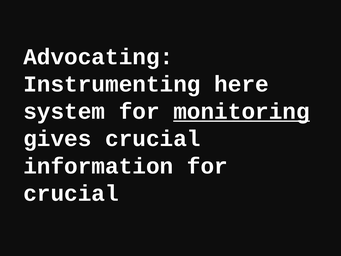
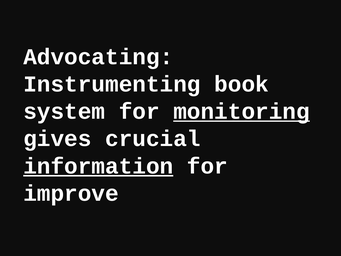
here: here -> book
information underline: none -> present
crucial at (71, 193): crucial -> improve
